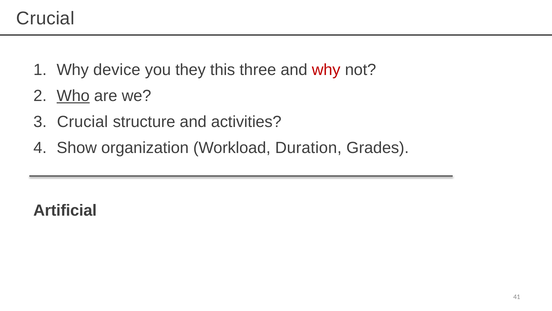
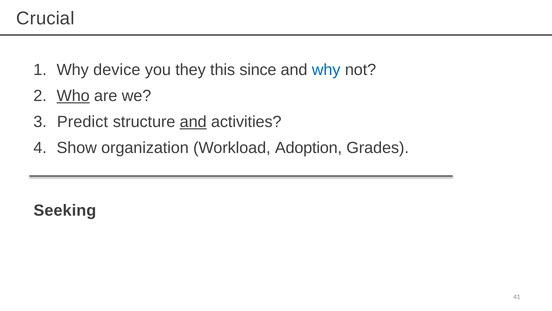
three: three -> since
why at (326, 70) colour: red -> blue
Crucial at (82, 122): Crucial -> Predict
and at (193, 122) underline: none -> present
Duration: Duration -> Adoption
Artificial: Artificial -> Seeking
